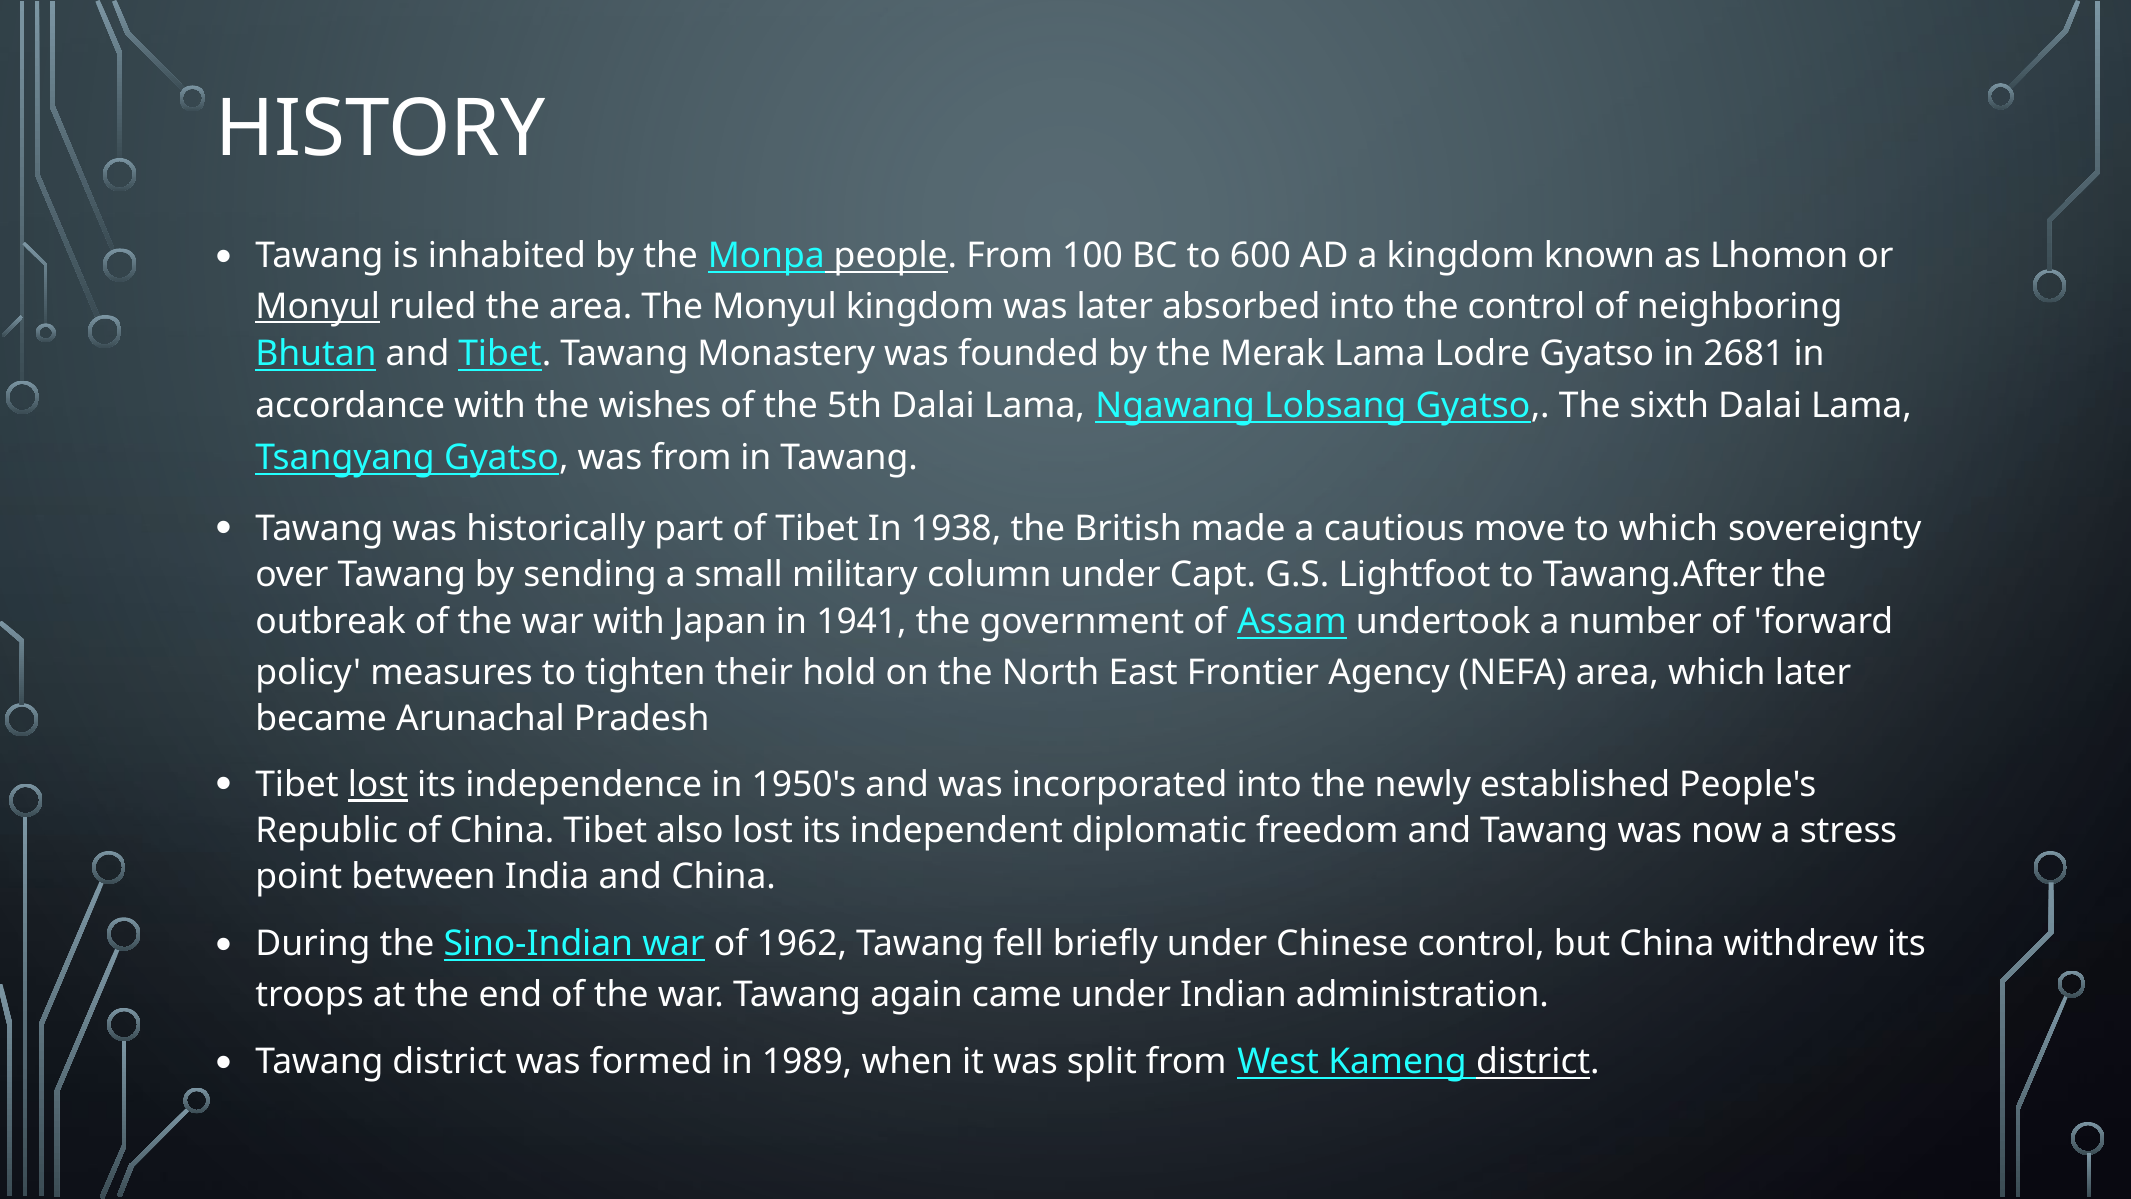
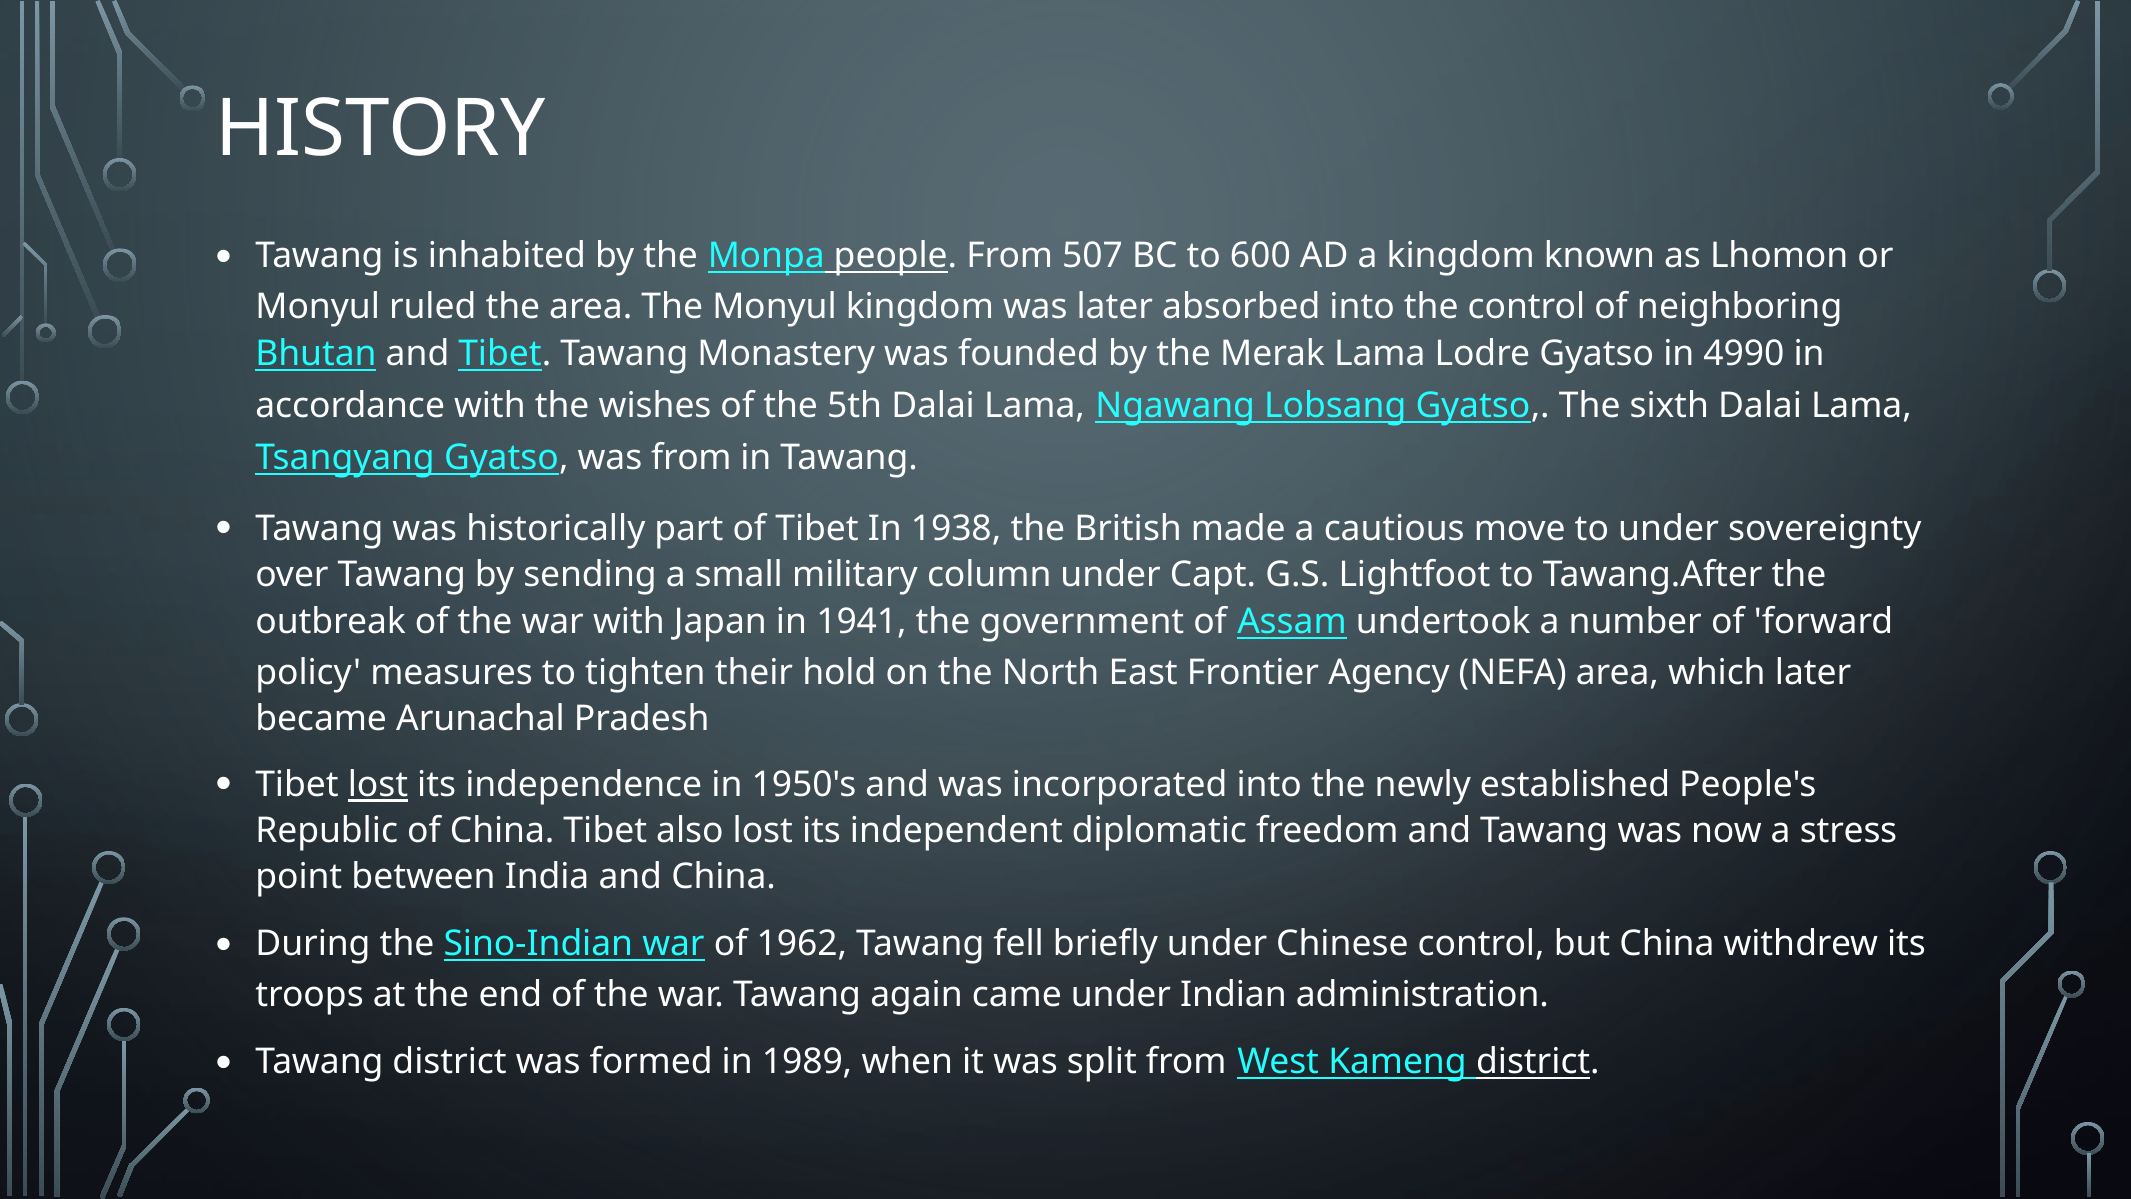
100: 100 -> 507
Monyul at (318, 307) underline: present -> none
2681: 2681 -> 4990
to which: which -> under
